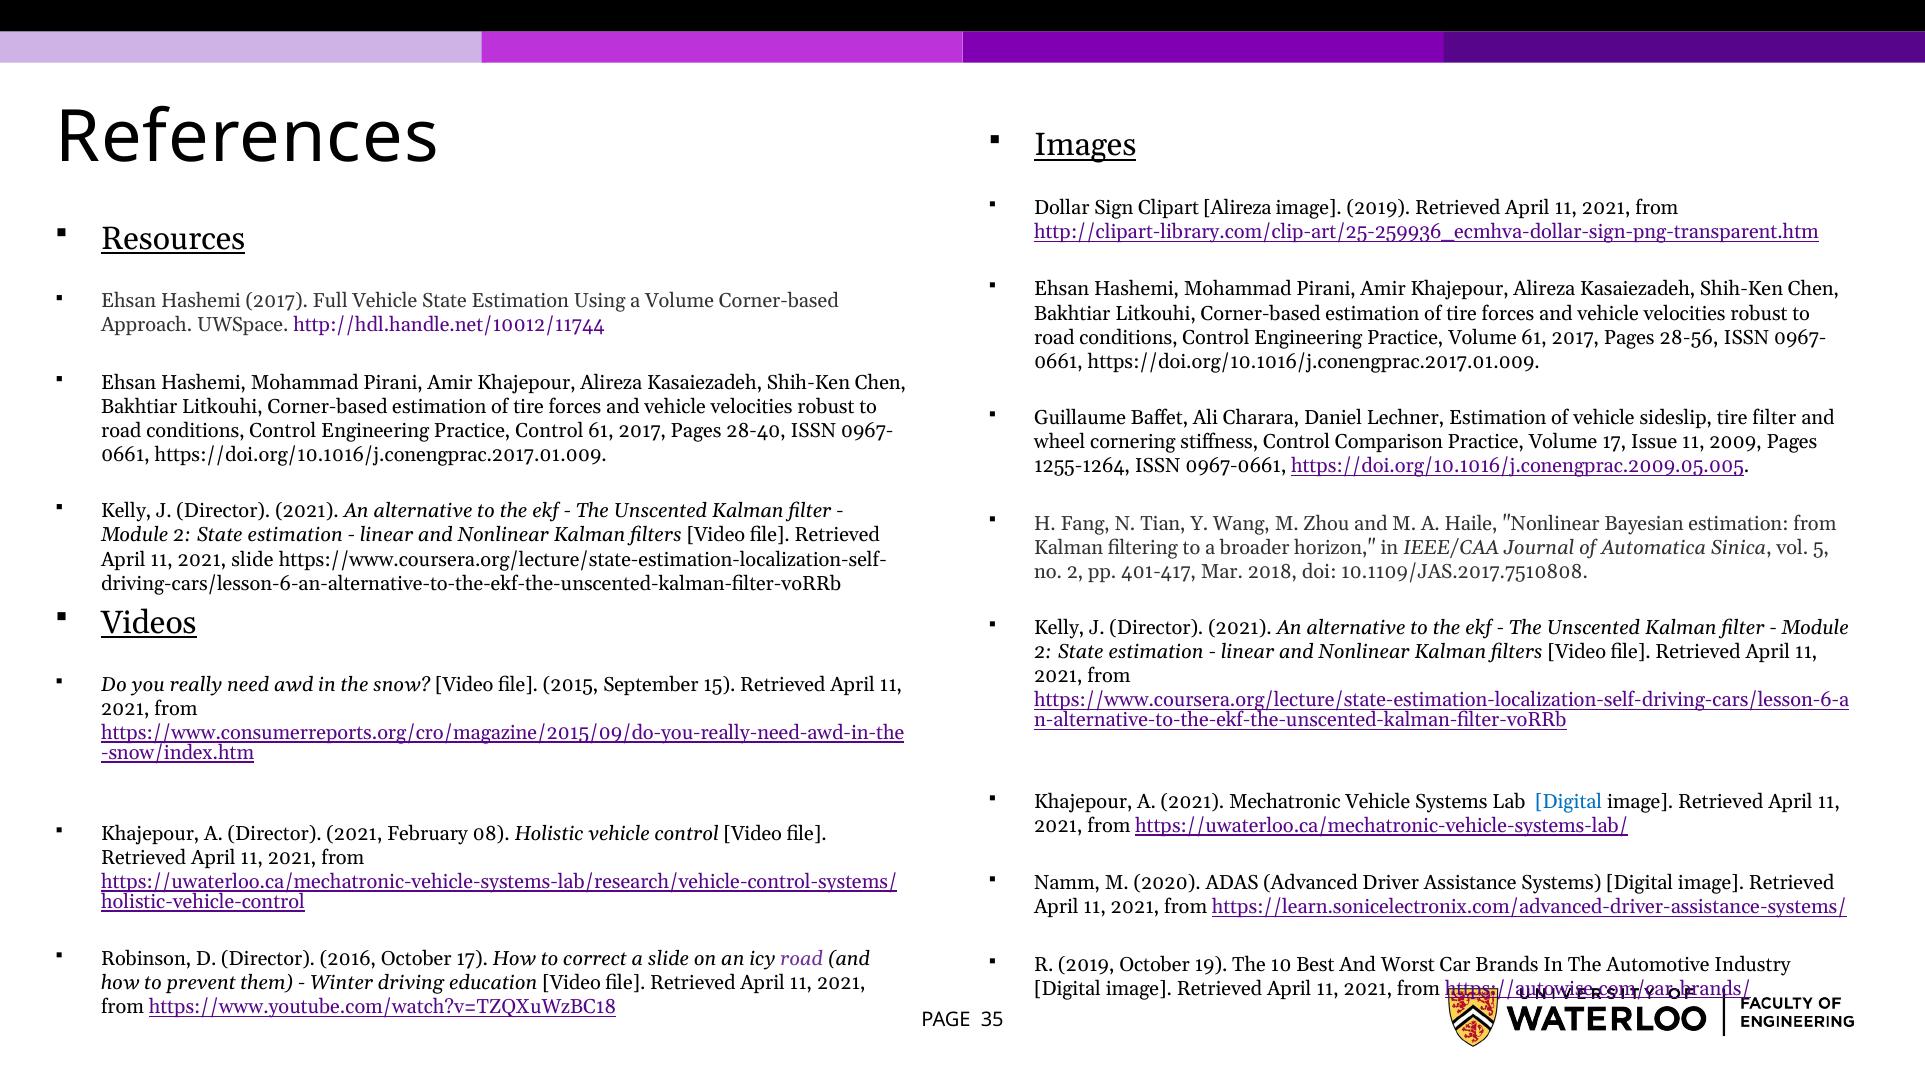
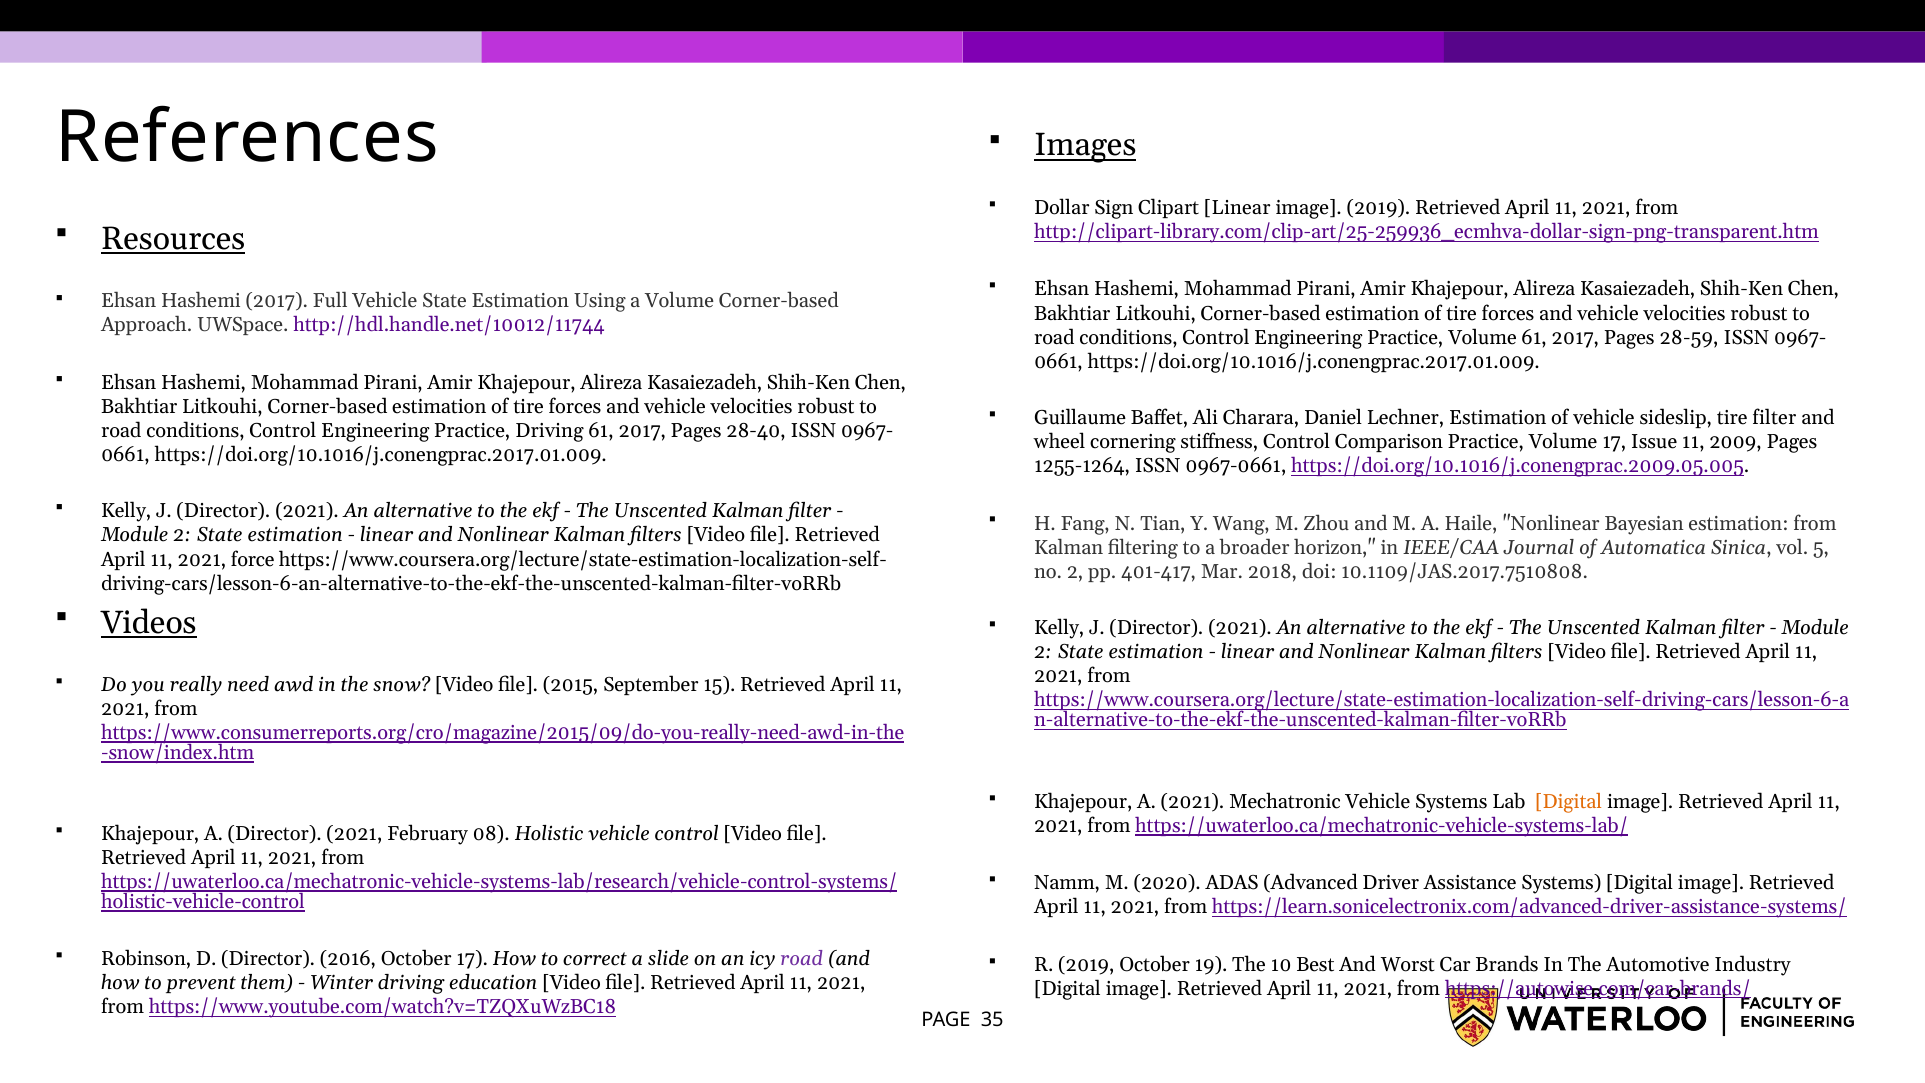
Clipart Alireza: Alireza -> Linear
28-56: 28-56 -> 28-59
Practice Control: Control -> Driving
2021 slide: slide -> force
Digital at (1569, 801) colour: blue -> orange
